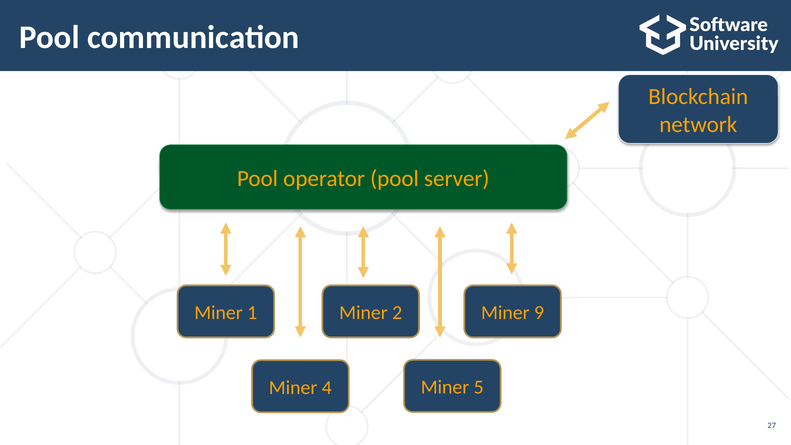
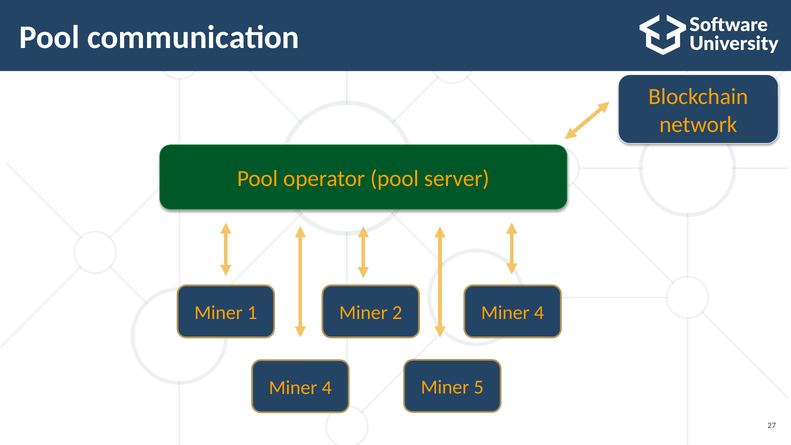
2 Miner 9: 9 -> 4
